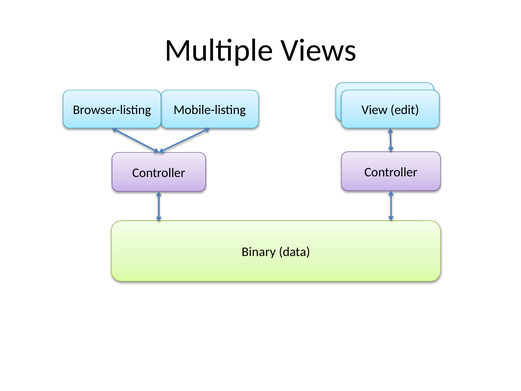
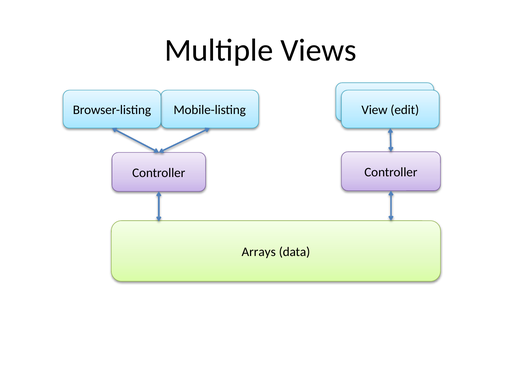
Binary: Binary -> Arrays
